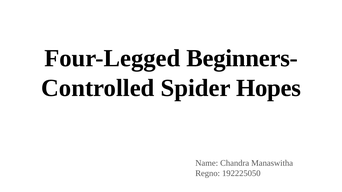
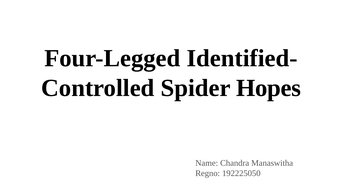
Beginners-: Beginners- -> Identified-
